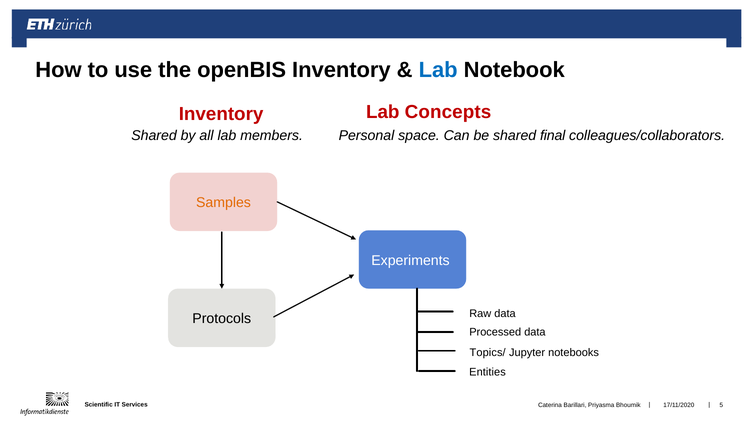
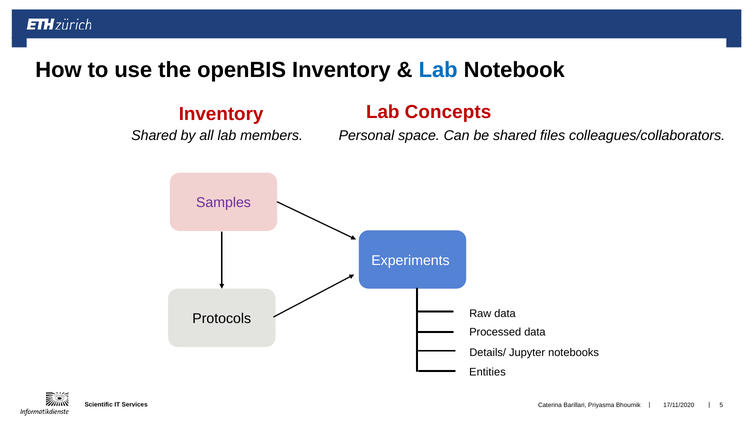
final: final -> files
Samples colour: orange -> purple
Topics/: Topics/ -> Details/
